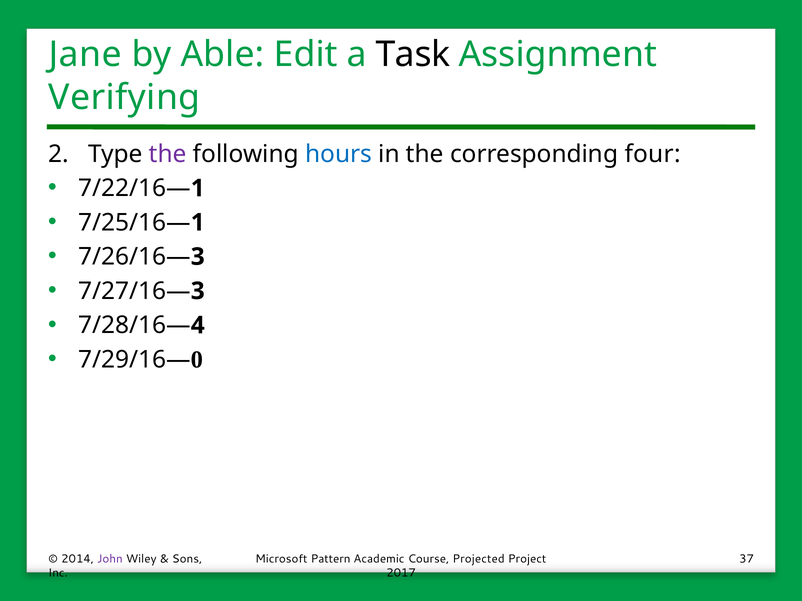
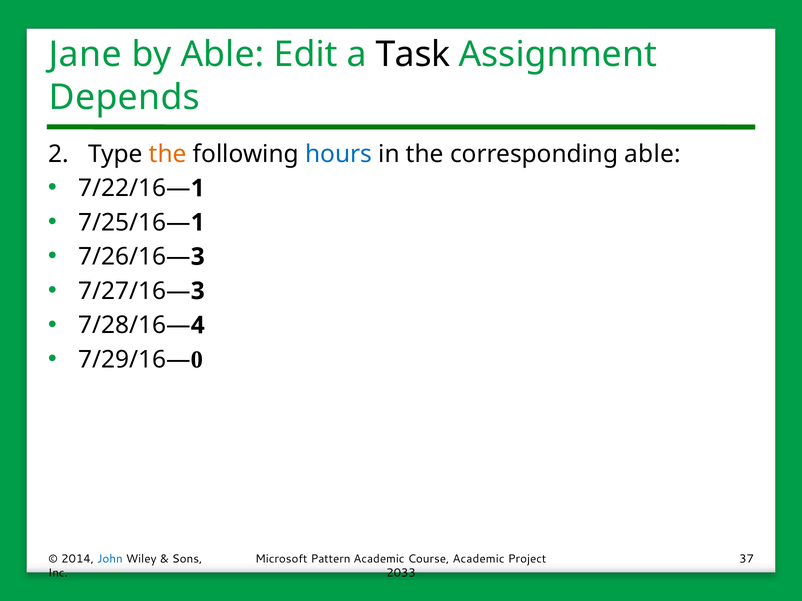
Verifying: Verifying -> Depends
the at (168, 154) colour: purple -> orange
corresponding four: four -> able
John colour: purple -> blue
Course Projected: Projected -> Academic
2017: 2017 -> 2033
